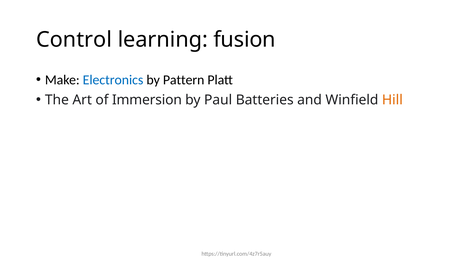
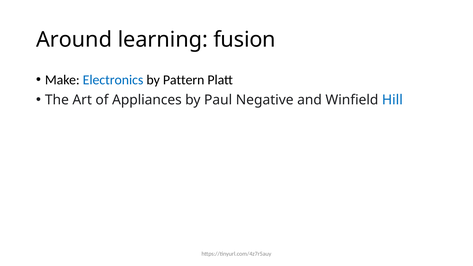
Control: Control -> Around
Immersion: Immersion -> Appliances
Batteries: Batteries -> Negative
Hill colour: orange -> blue
